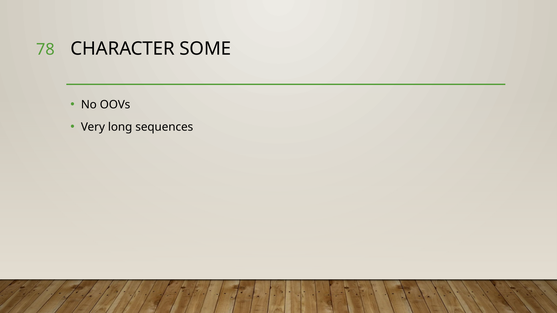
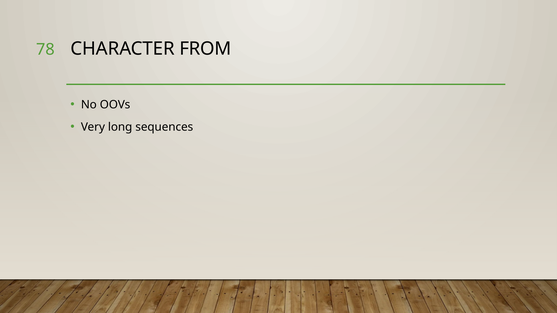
SOME: SOME -> FROM
